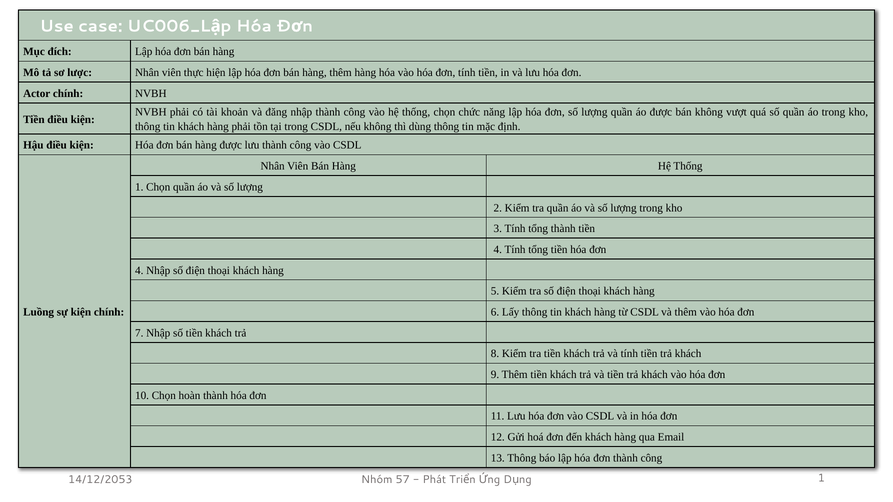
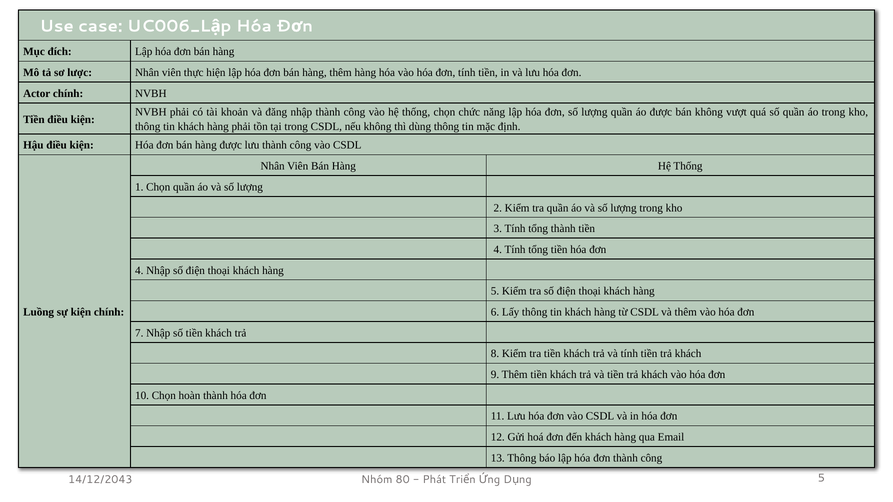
14/12/2053: 14/12/2053 -> 14/12/2043
57: 57 -> 80
1 at (821, 479): 1 -> 5
